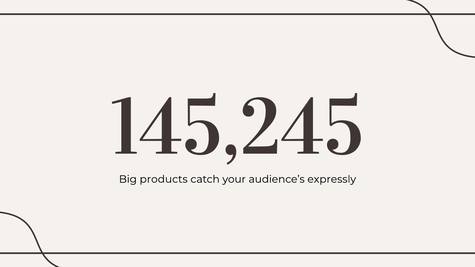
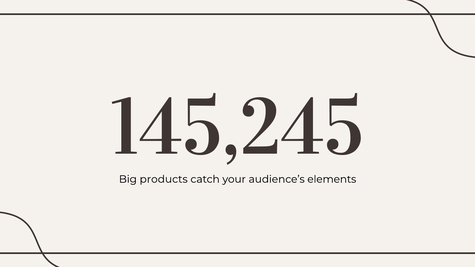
expressly: expressly -> elements
